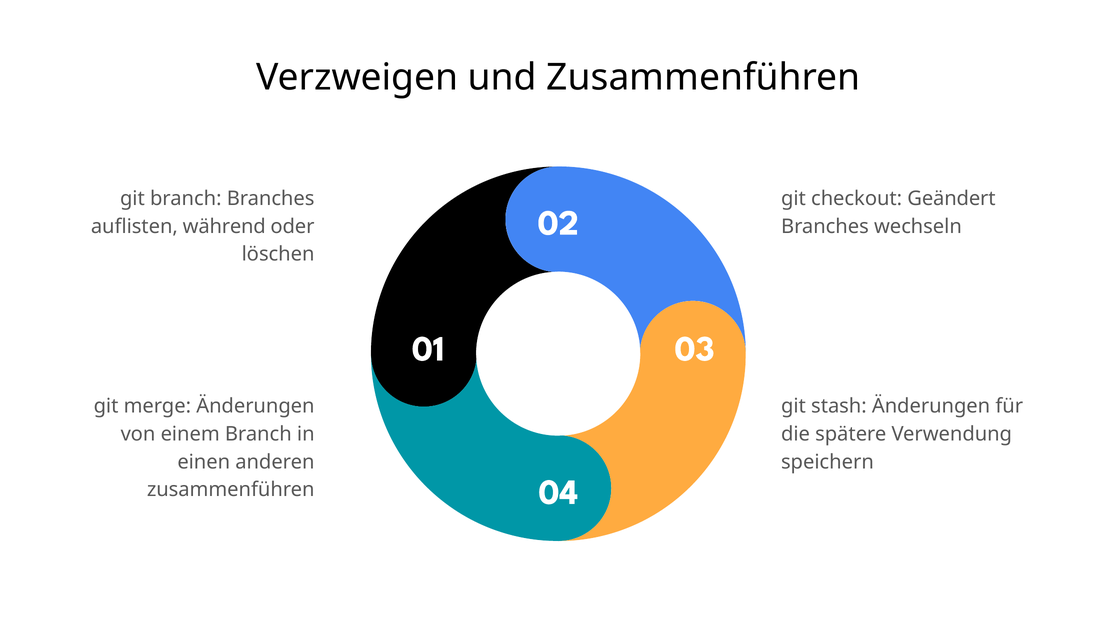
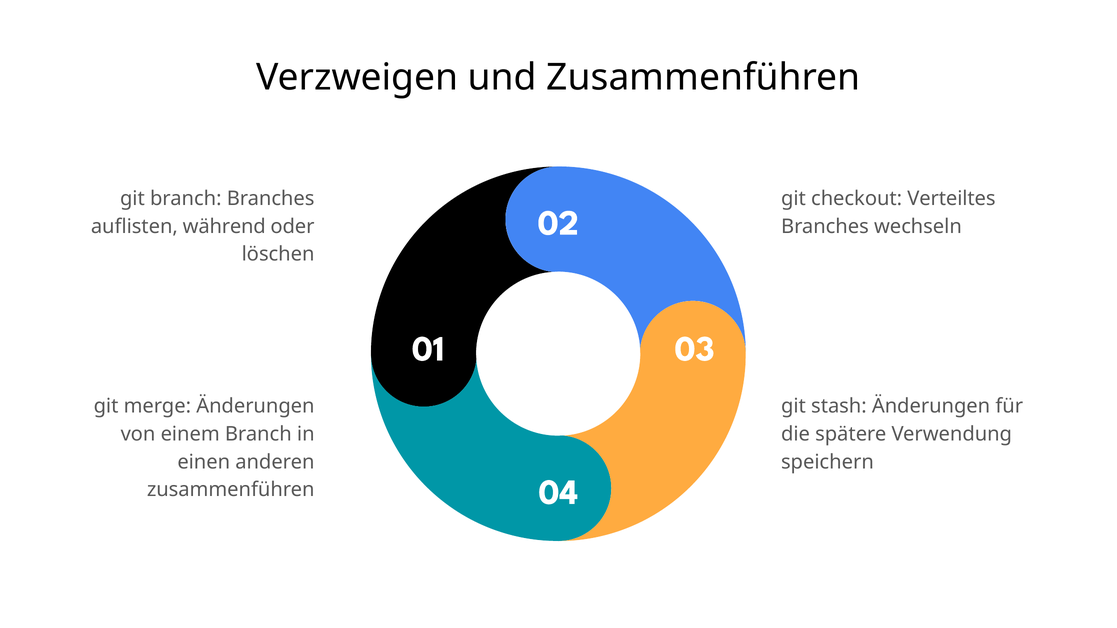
Geändert: Geändert -> Verteiltes
